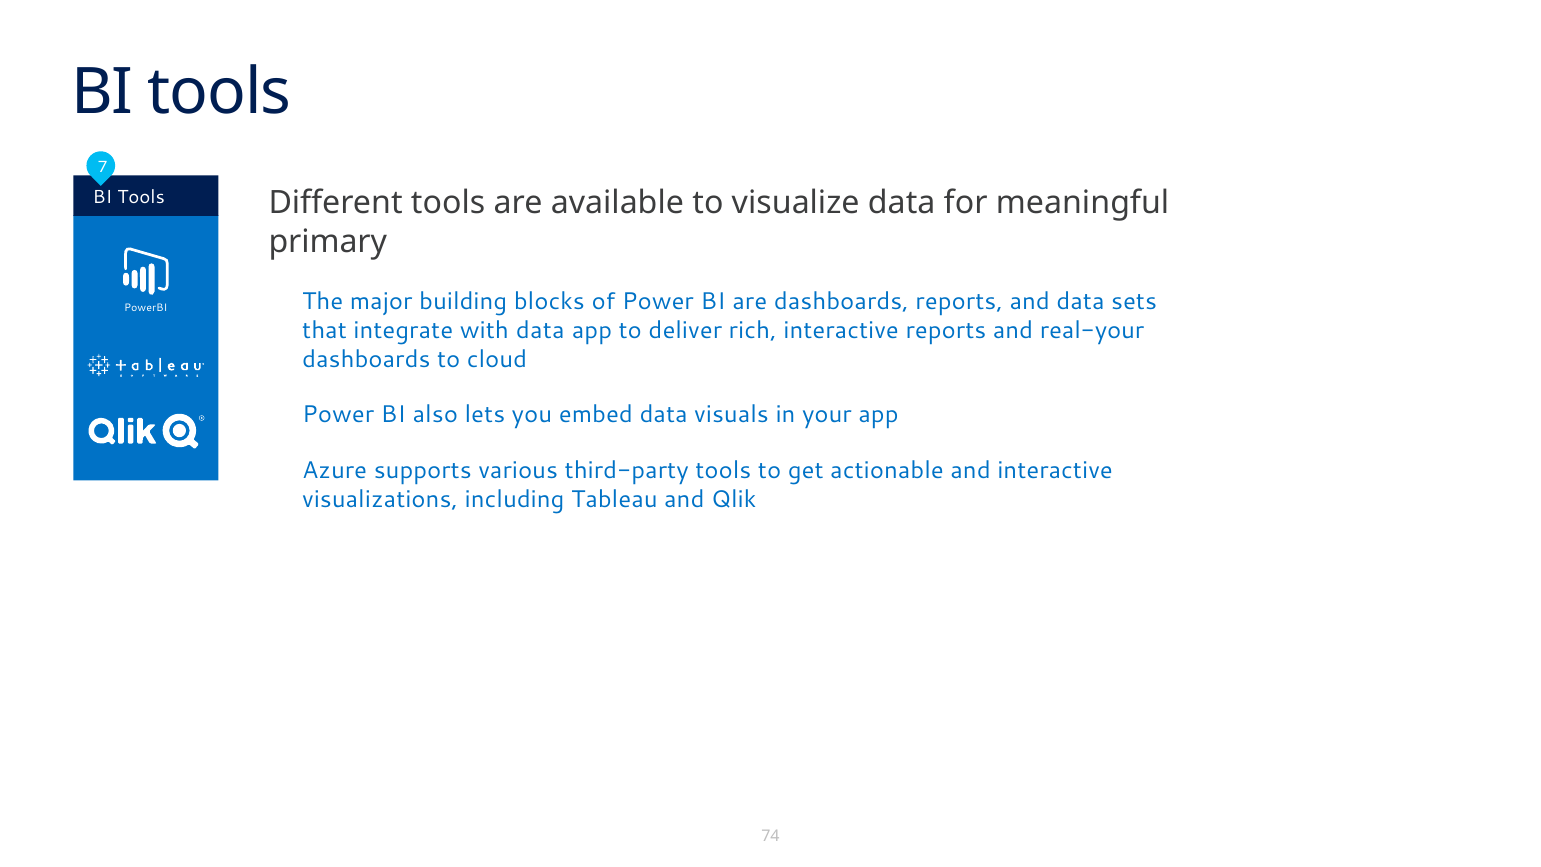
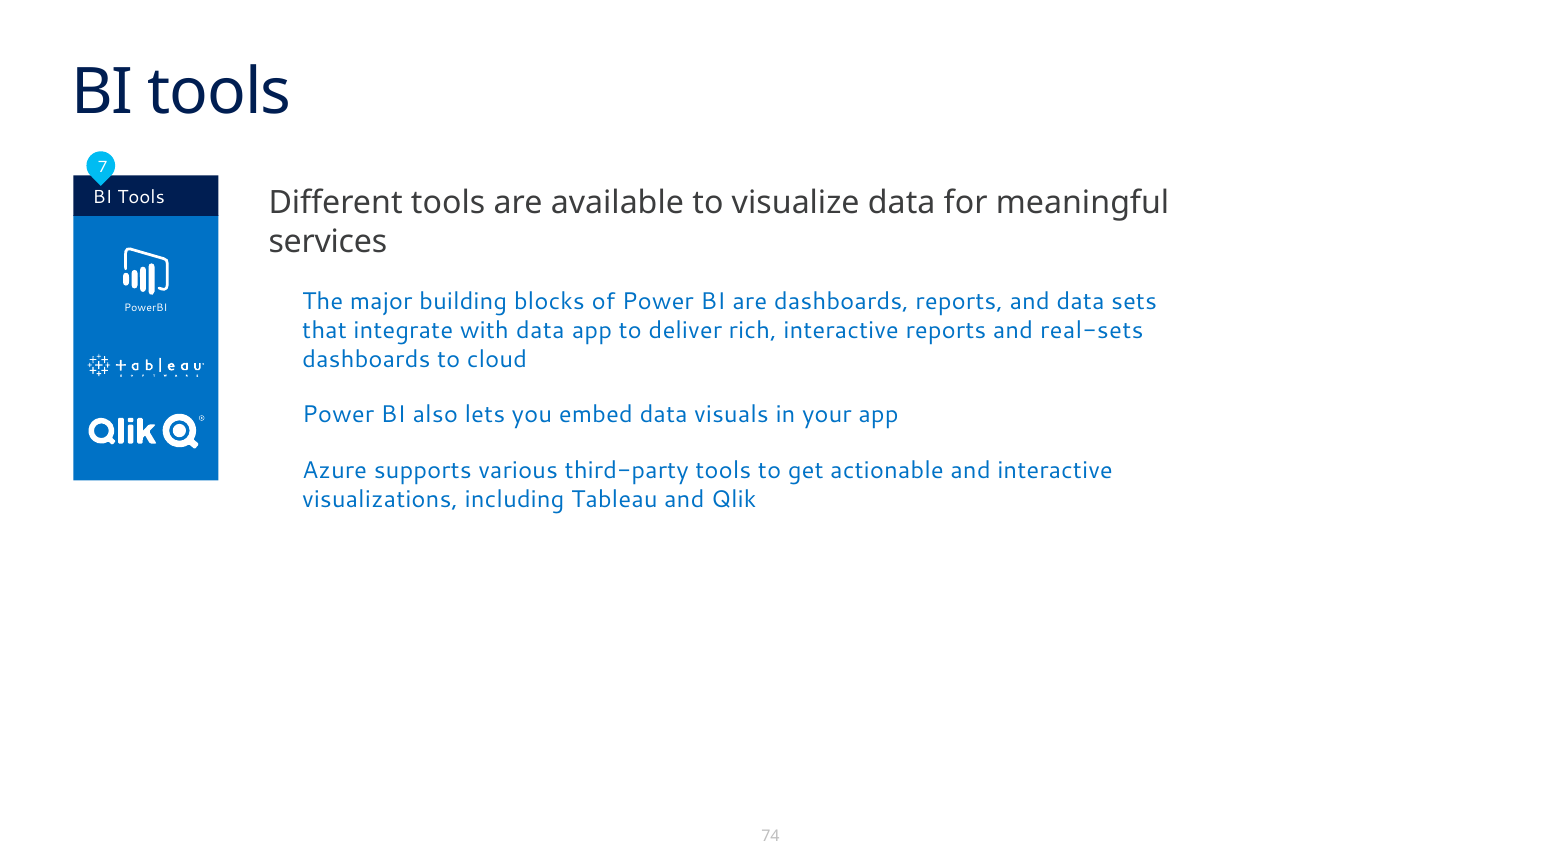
primary: primary -> services
real-your: real-your -> real-sets
